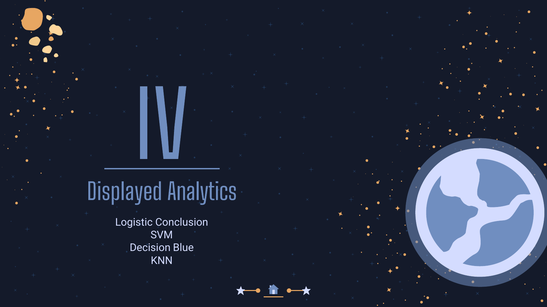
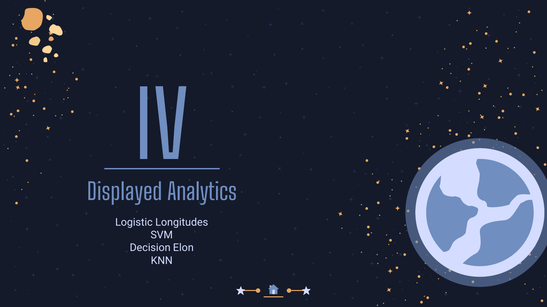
Conclusion: Conclusion -> Longitudes
Blue: Blue -> Elon
